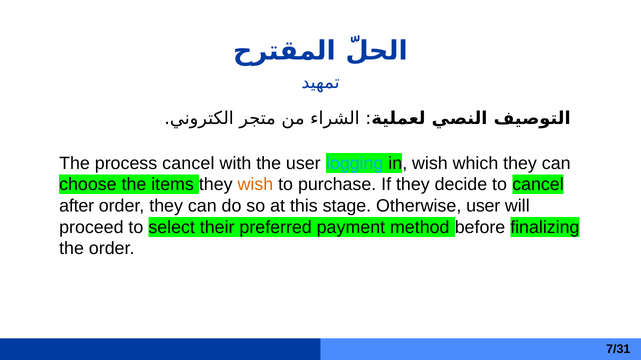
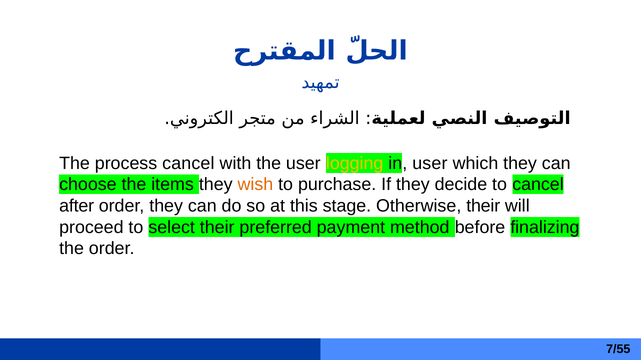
logging colour: light blue -> yellow
in wish: wish -> user
Otherwise user: user -> their
7/31: 7/31 -> 7/55
